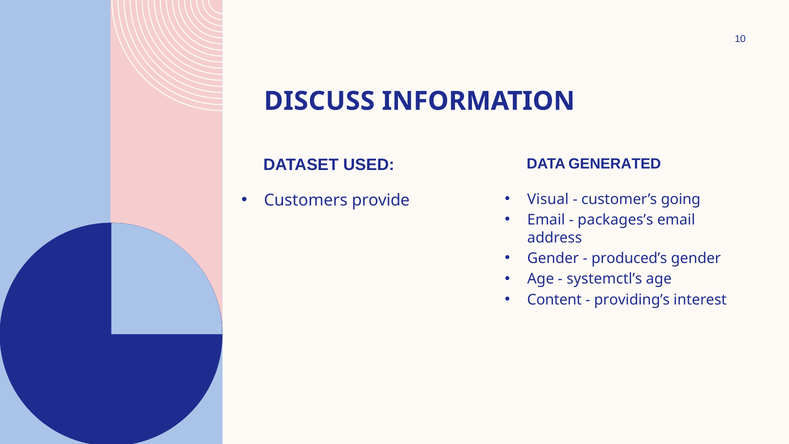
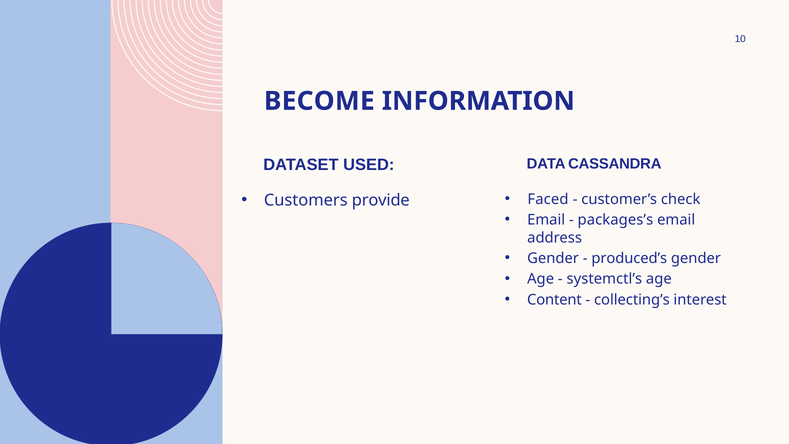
DISCUSS: DISCUSS -> BECOME
GENERATED: GENERATED -> CASSANDRA
Visual: Visual -> Faced
going: going -> check
providing’s: providing’s -> collecting’s
